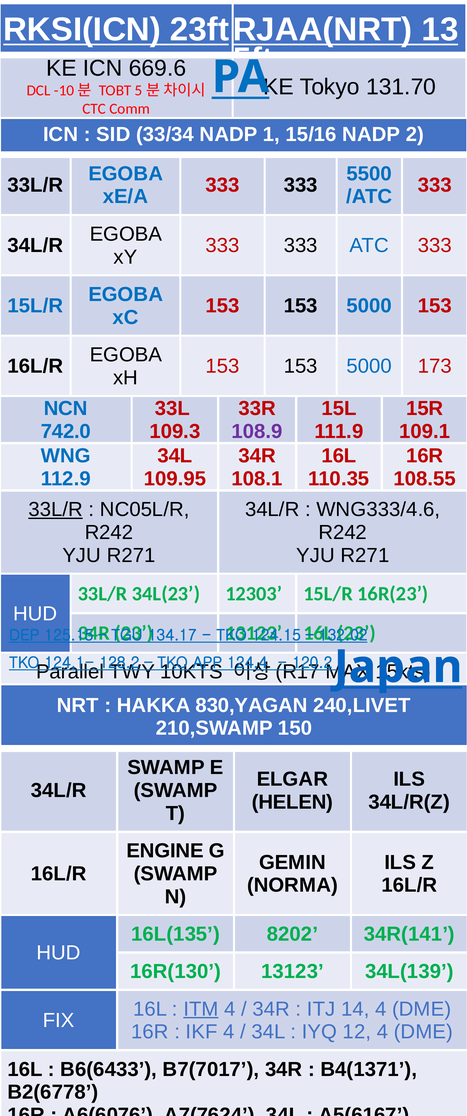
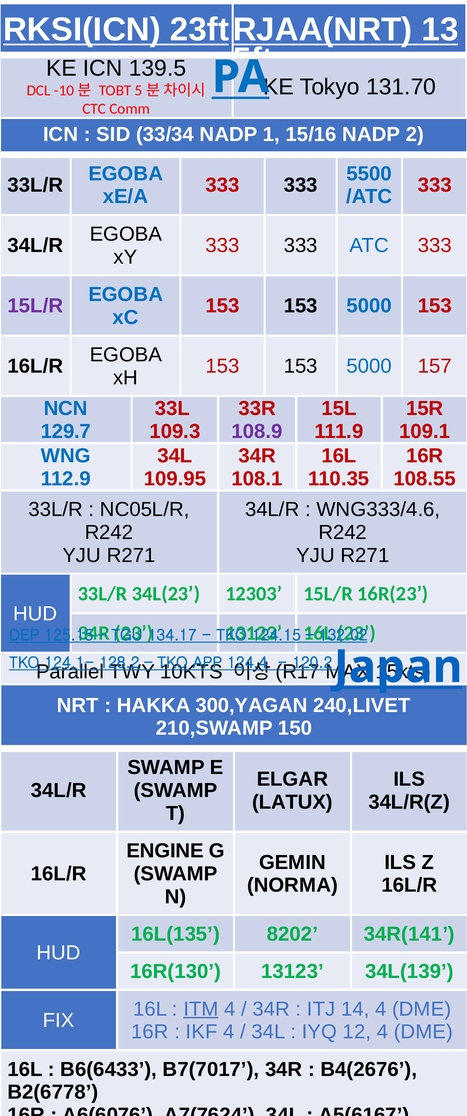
669.6: 669.6 -> 139.5
15L/R at (35, 306) colour: blue -> purple
173: 173 -> 157
742.0: 742.0 -> 129.7
33L/R at (56, 510) underline: present -> none
830,YAGAN: 830,YAGAN -> 300,YAGAN
HELEN: HELEN -> LATUX
B4(1371: B4(1371 -> B4(2676
